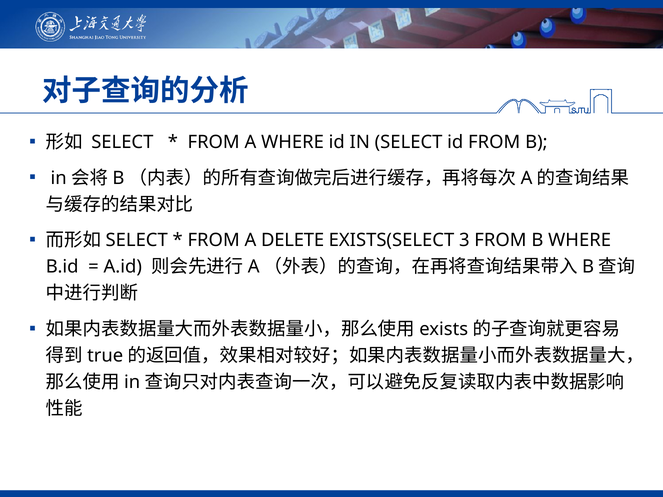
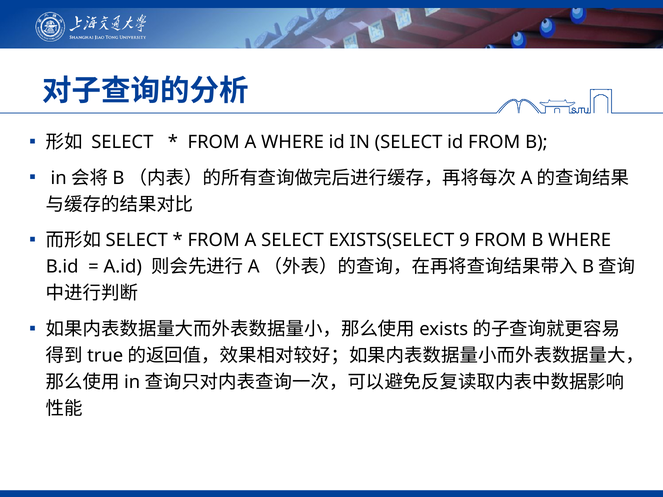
A DELETE: DELETE -> SELECT
3: 3 -> 9
